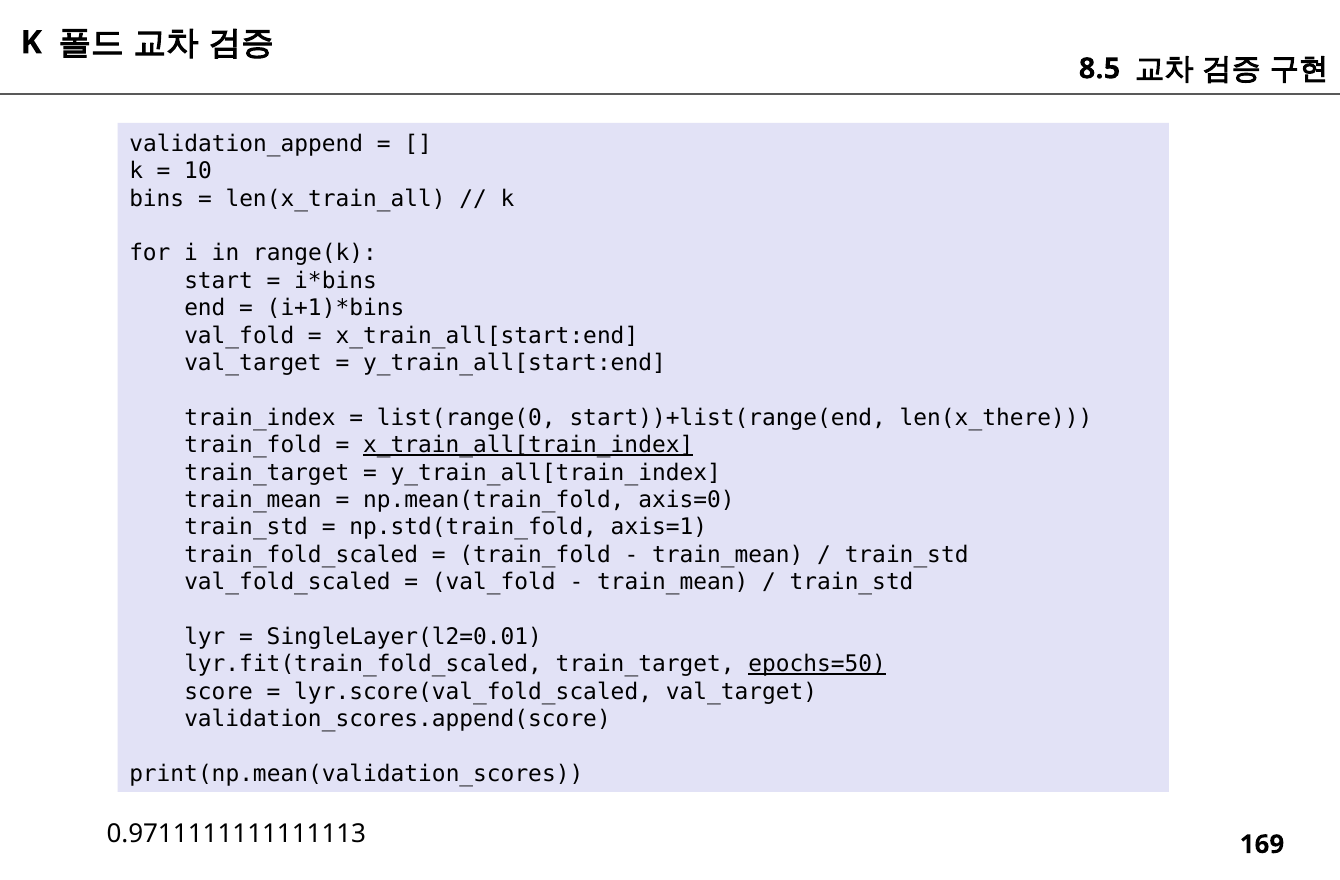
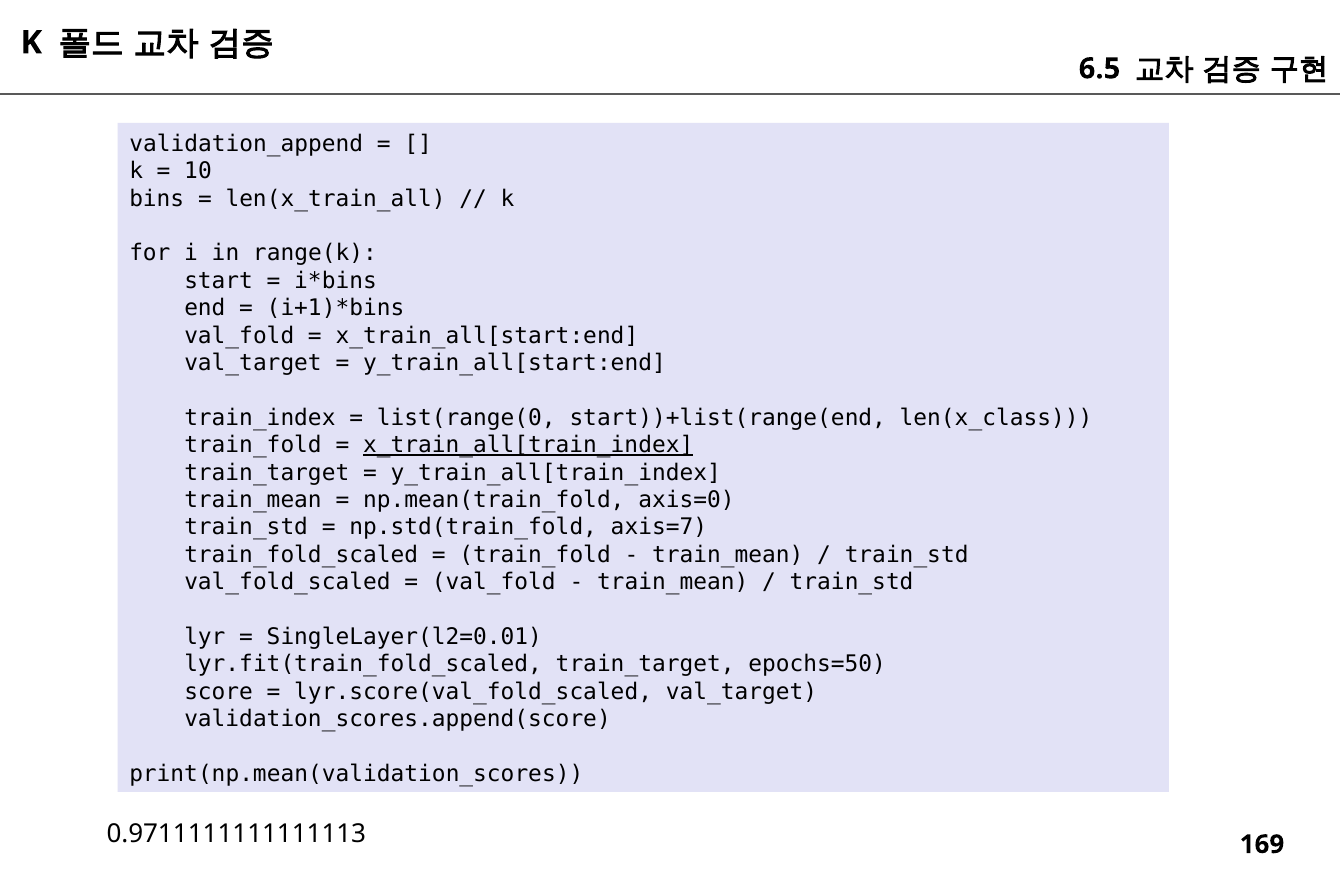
8.5: 8.5 -> 6.5
len(x_there: len(x_there -> len(x_class
axis=1: axis=1 -> axis=7
epochs=50 underline: present -> none
